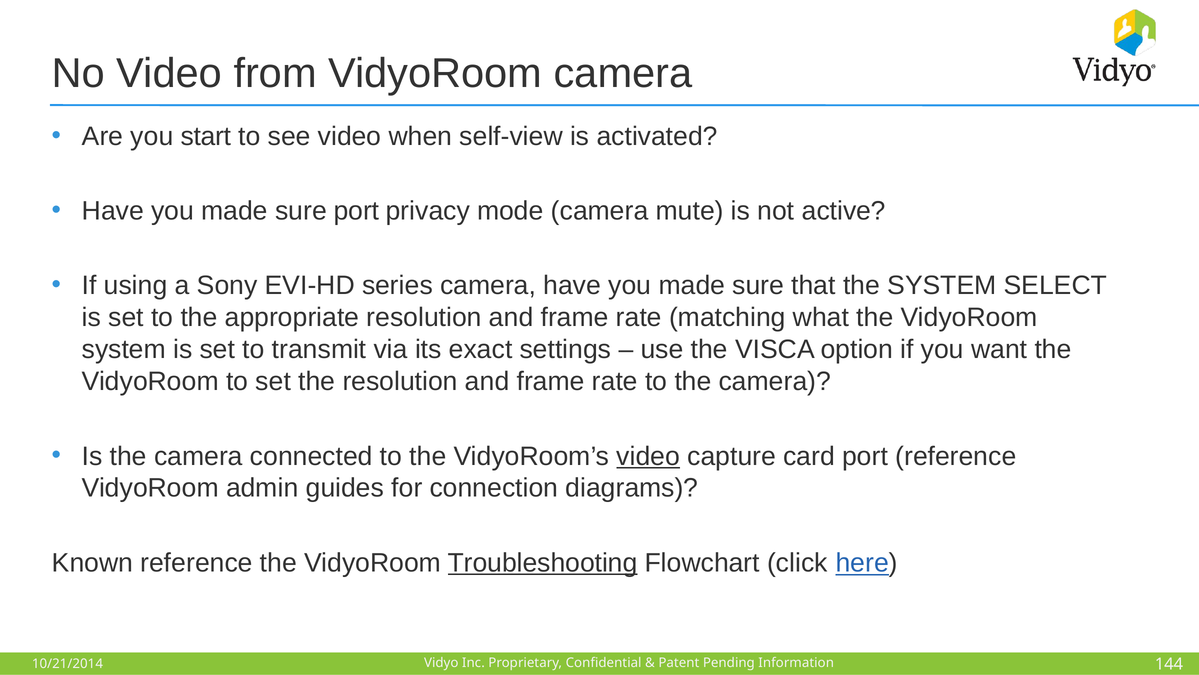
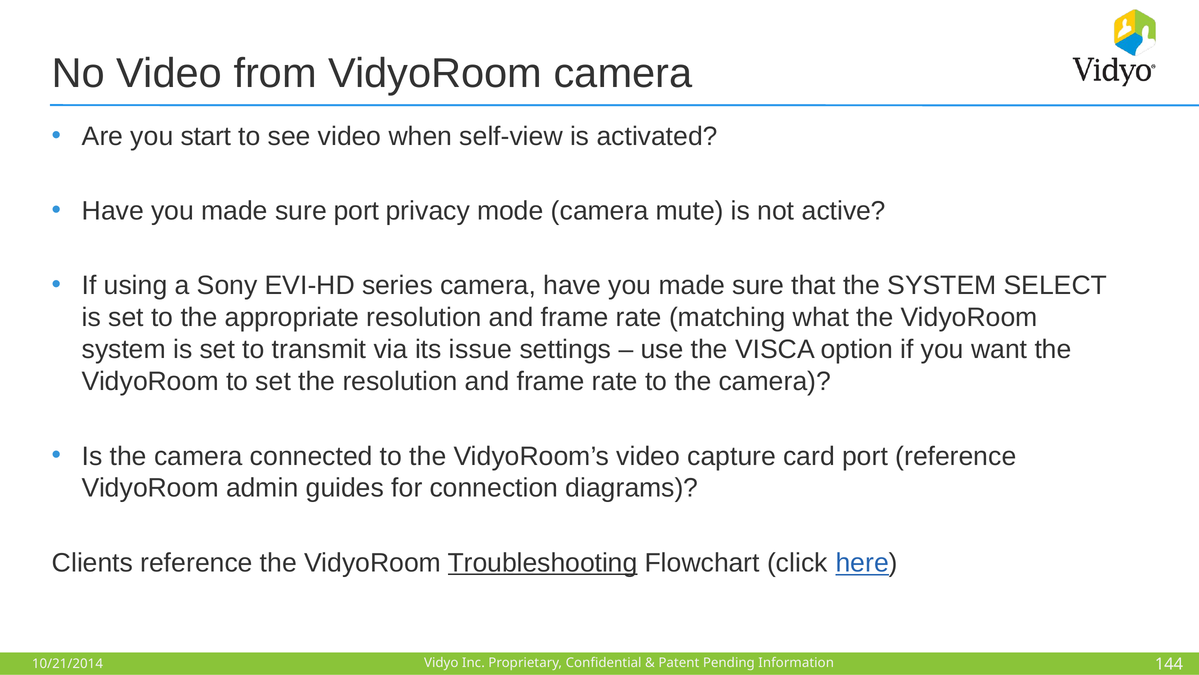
exact: exact -> issue
video at (648, 456) underline: present -> none
Known: Known -> Clients
